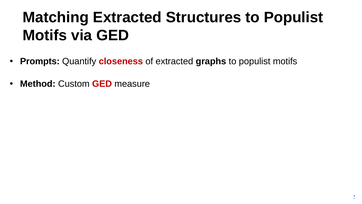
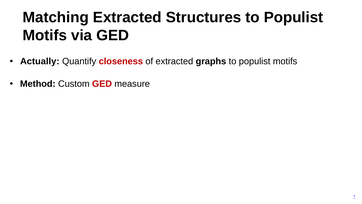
Prompts: Prompts -> Actually
